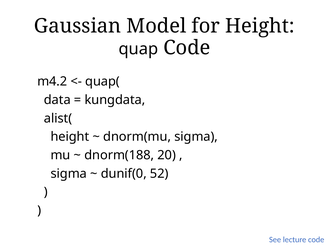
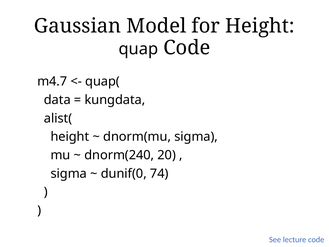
m4.2: m4.2 -> m4.7
dnorm(188: dnorm(188 -> dnorm(240
52: 52 -> 74
